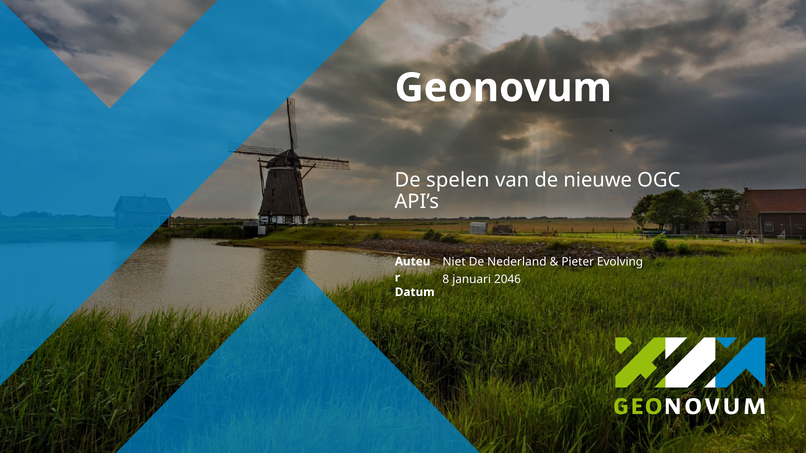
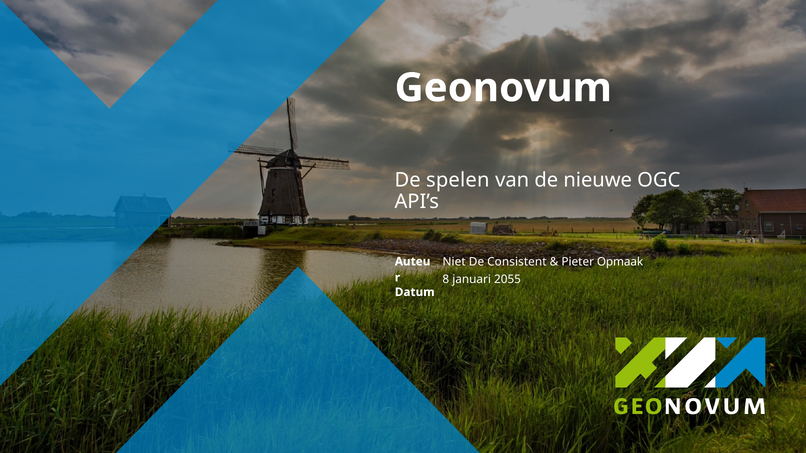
Nederland: Nederland -> Consistent
Evolving: Evolving -> Opmaak
2046: 2046 -> 2055
